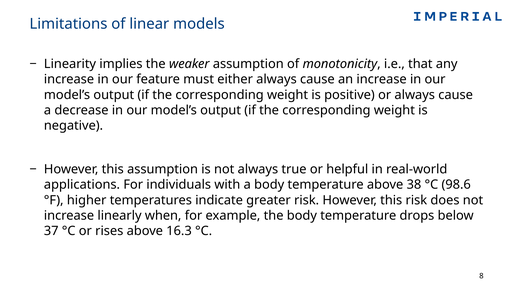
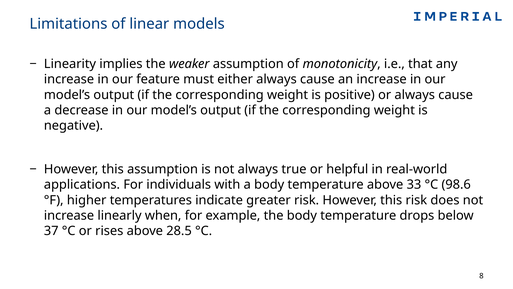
38: 38 -> 33
16.3: 16.3 -> 28.5
